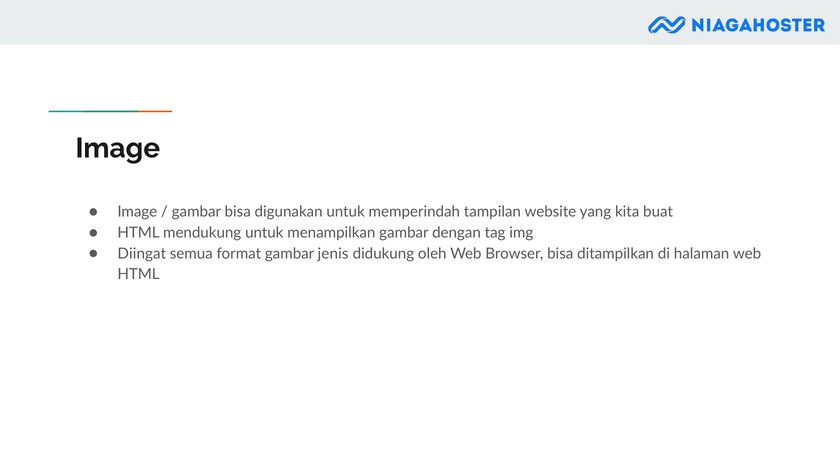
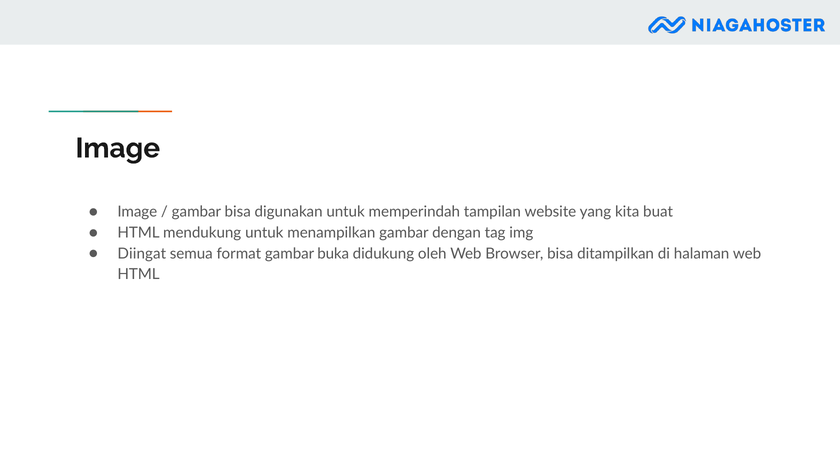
jenis: jenis -> buka
